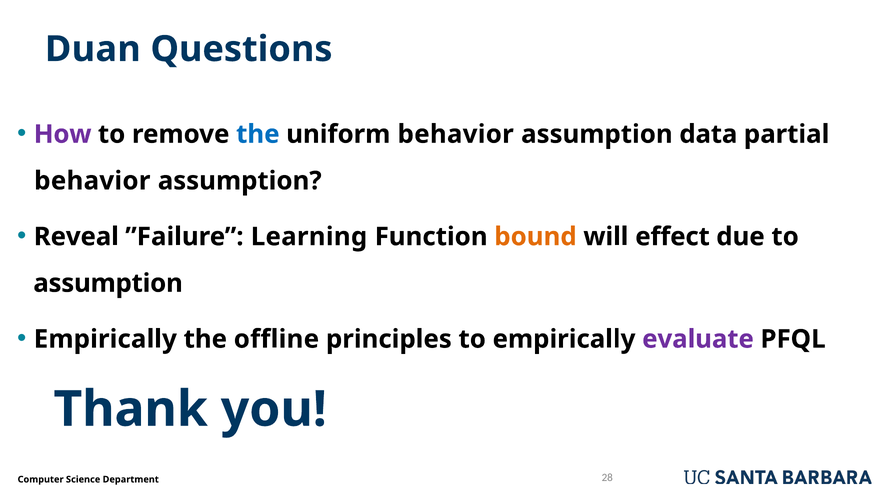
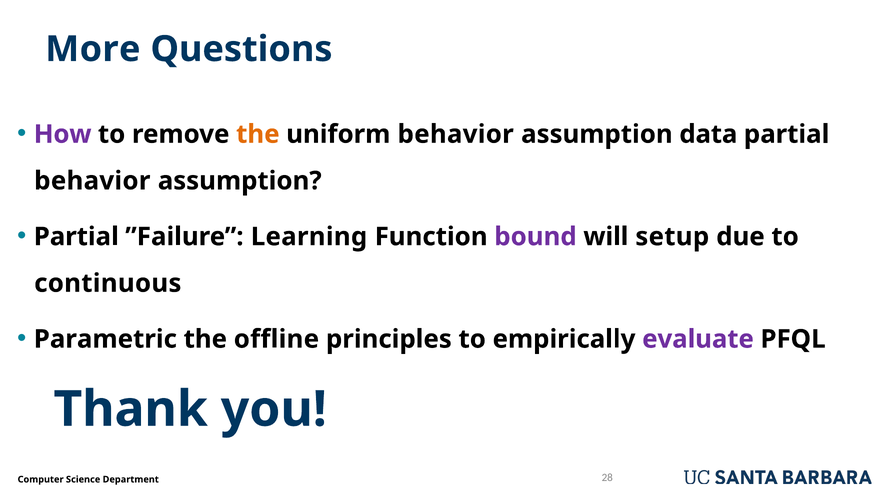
Duan: Duan -> More
the at (258, 134) colour: blue -> orange
Reveal at (76, 237): Reveal -> Partial
bound colour: orange -> purple
effect: effect -> setup
assumption at (108, 283): assumption -> continuous
Empirically at (105, 339): Empirically -> Parametric
